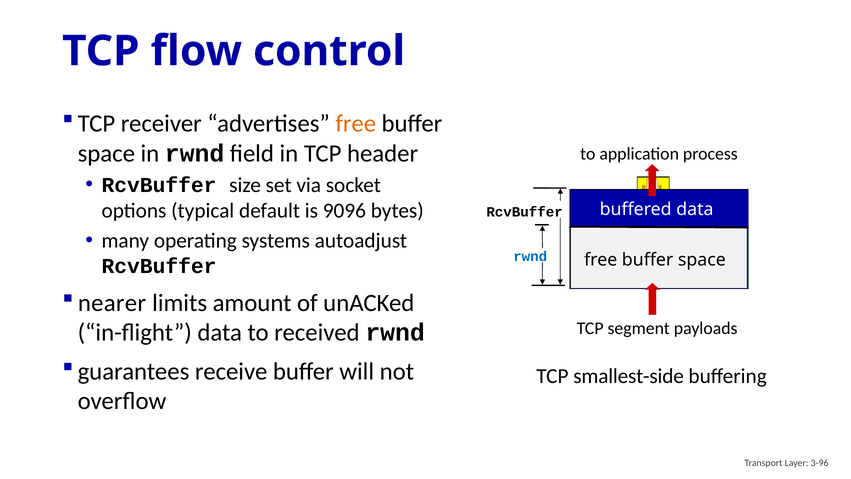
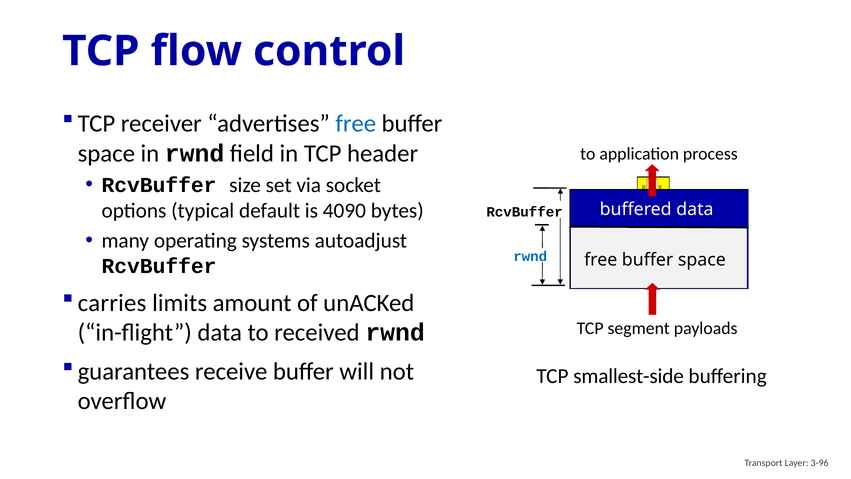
free at (356, 123) colour: orange -> blue
9096: 9096 -> 4090
nearer: nearer -> carries
